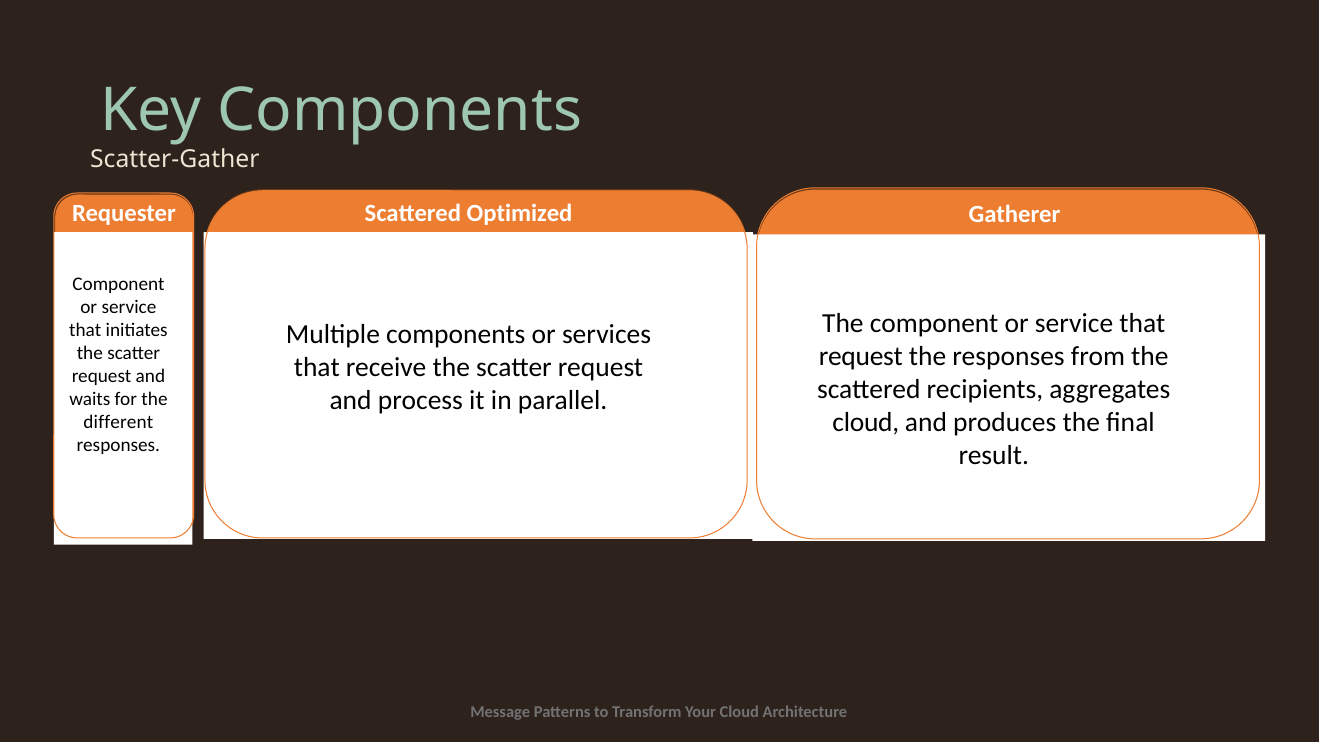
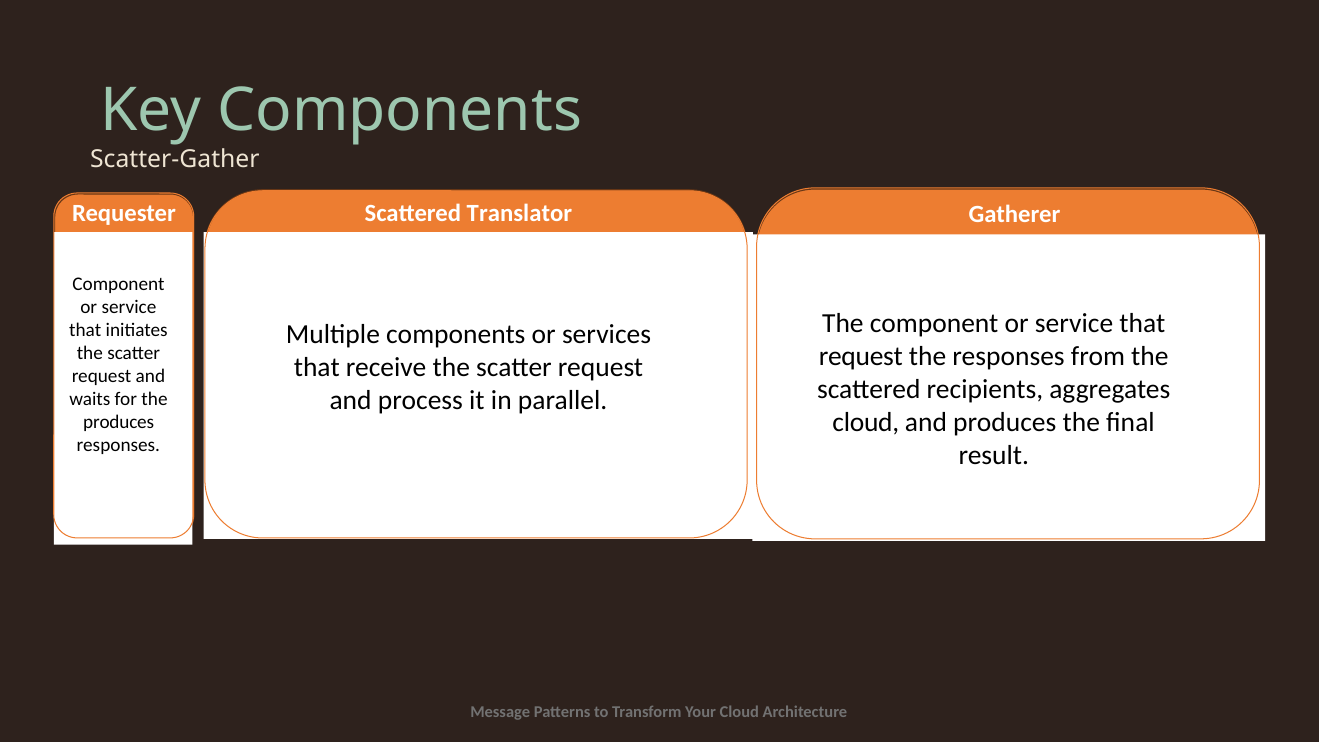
Optimized: Optimized -> Translator
different at (118, 422): different -> produces
